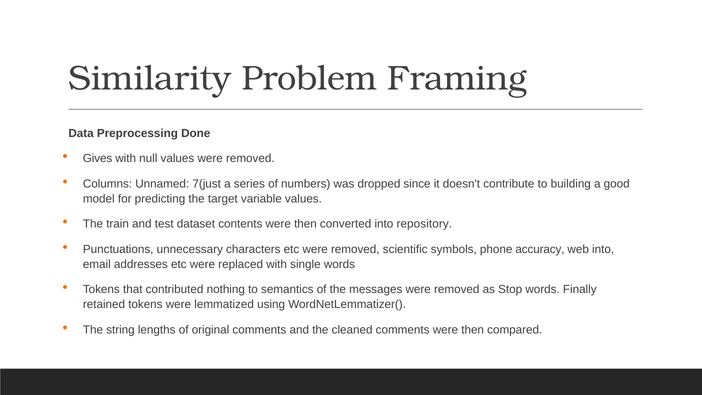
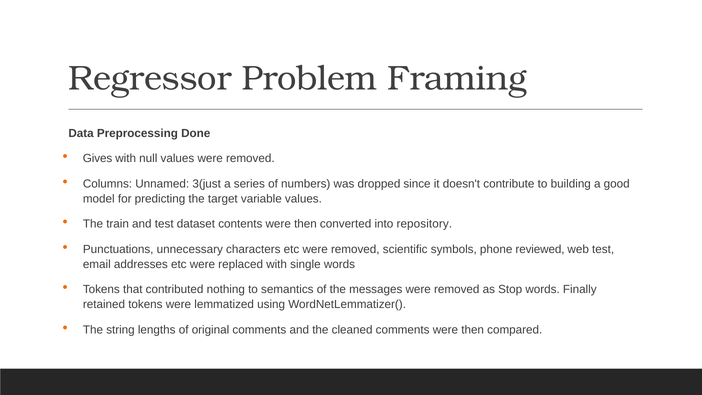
Similarity: Similarity -> Regressor
7(just: 7(just -> 3(just
accuracy: accuracy -> reviewed
web into: into -> test
